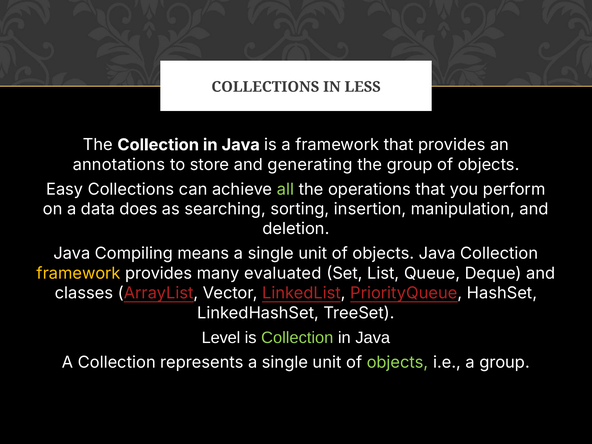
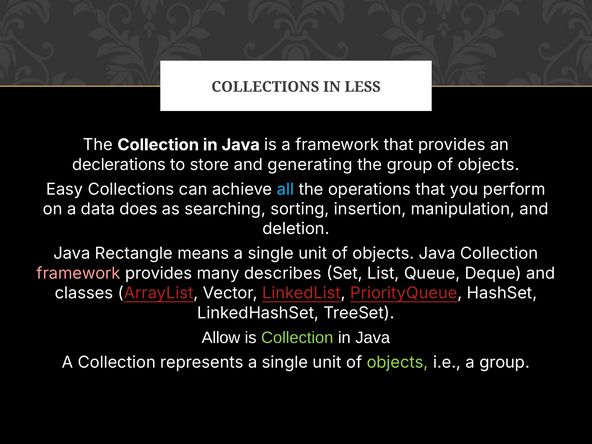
annotations: annotations -> declerations
all colour: light green -> light blue
Compiling: Compiling -> Rectangle
framework at (79, 273) colour: yellow -> pink
evaluated: evaluated -> describes
Level: Level -> Allow
